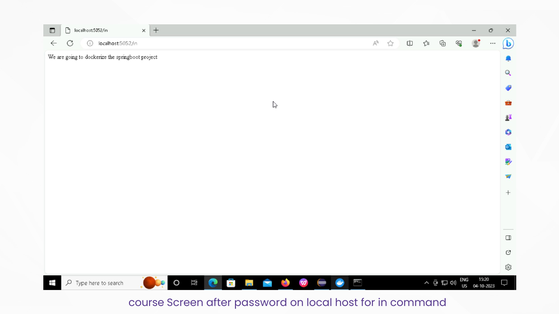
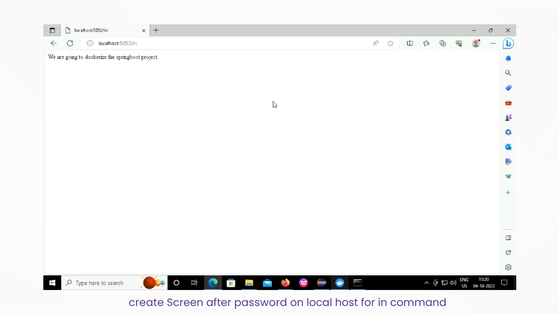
course: course -> create
